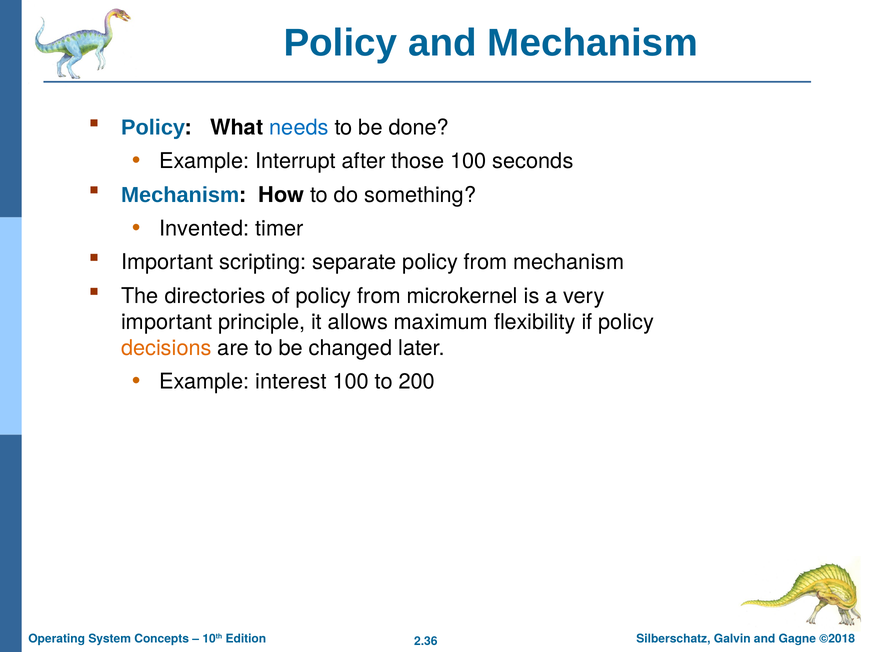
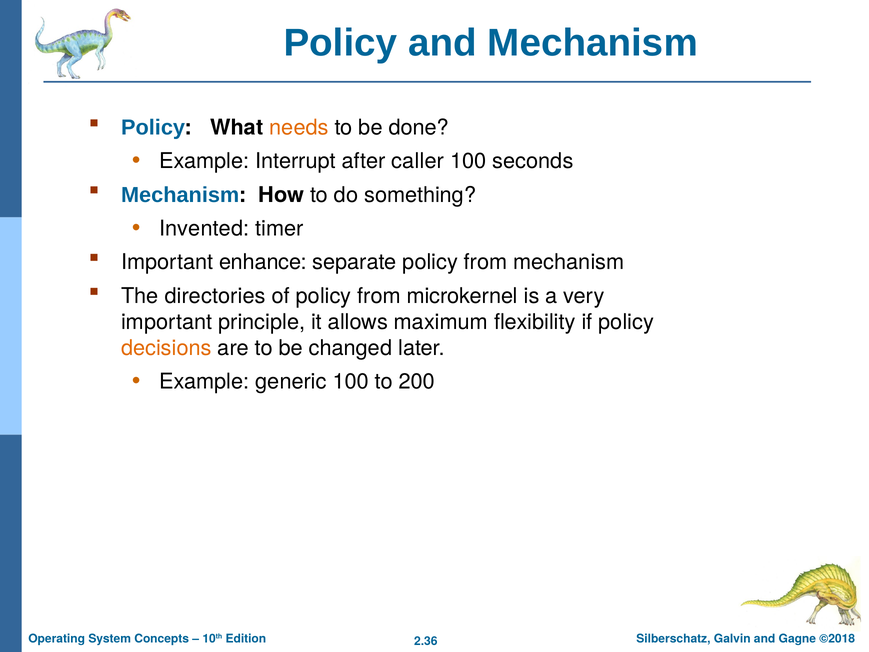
needs colour: blue -> orange
those: those -> caller
scripting: scripting -> enhance
interest: interest -> generic
